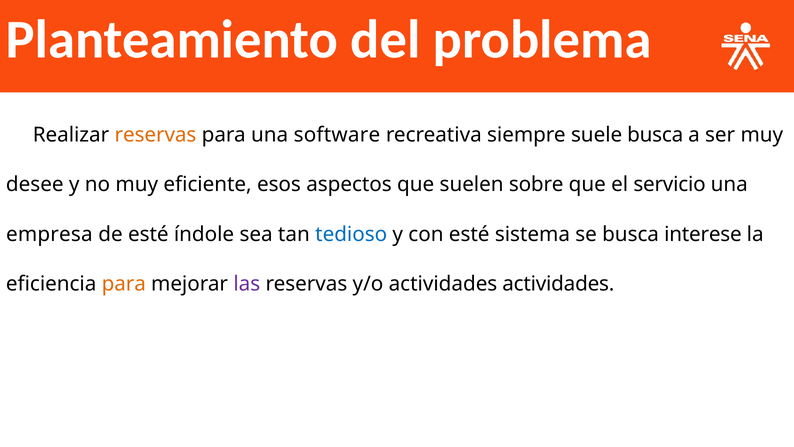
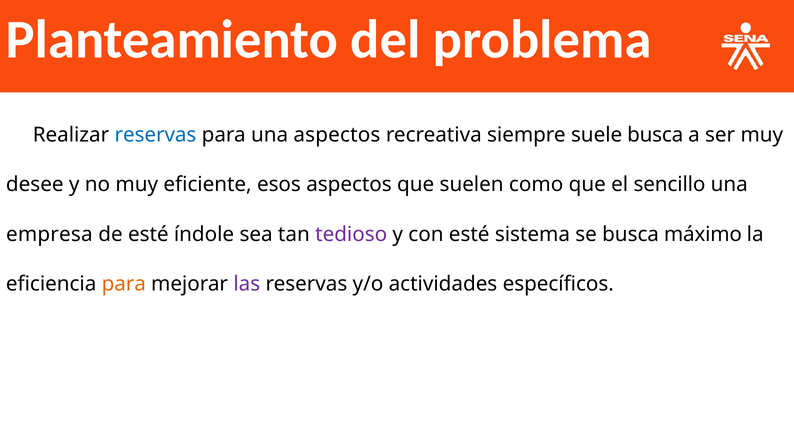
reservas at (155, 135) colour: orange -> blue
una software: software -> aspectos
sobre: sobre -> como
servicio: servicio -> sencillo
tedioso colour: blue -> purple
interese: interese -> máximo
actividades actividades: actividades -> específicos
